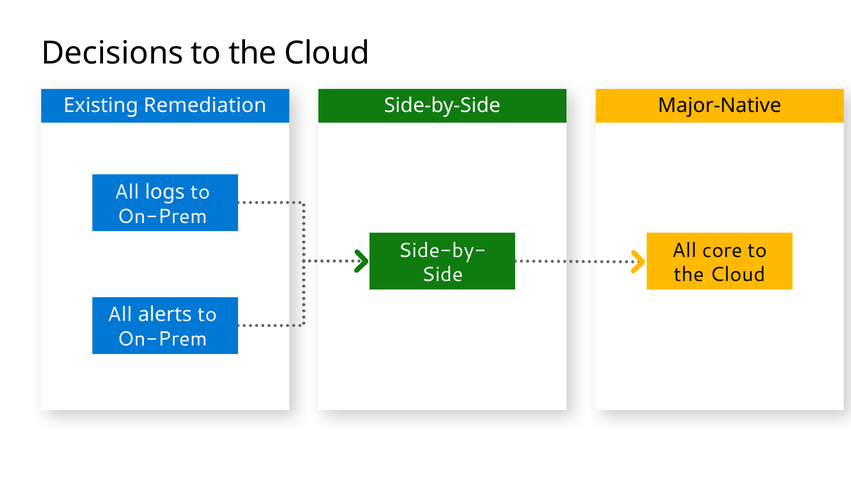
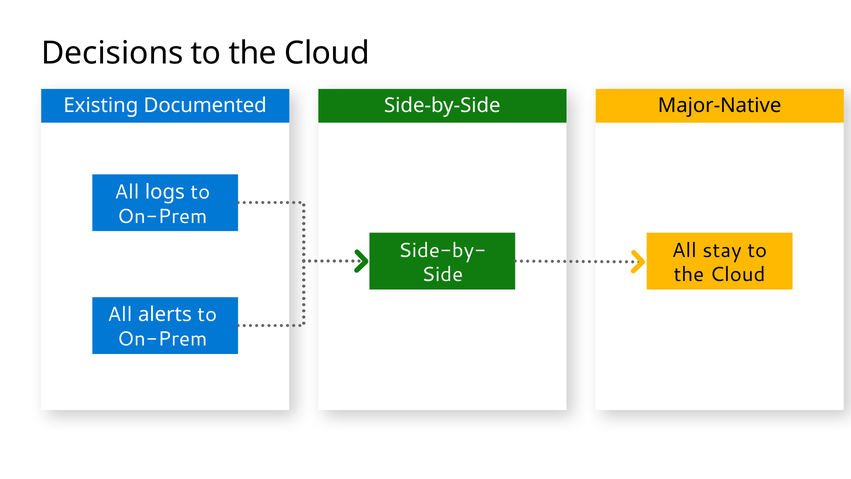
Remediation: Remediation -> Documented
core: core -> stay
